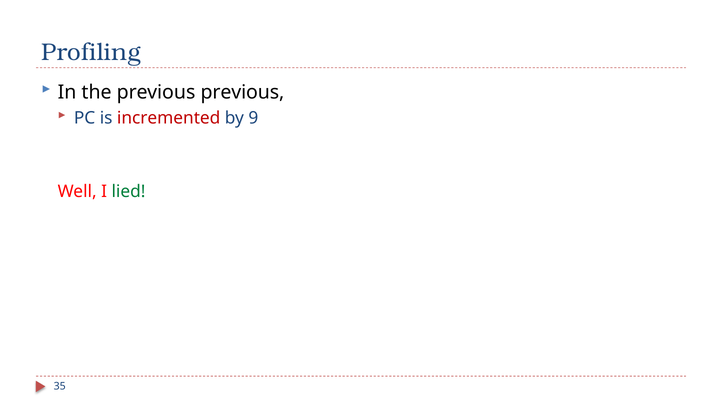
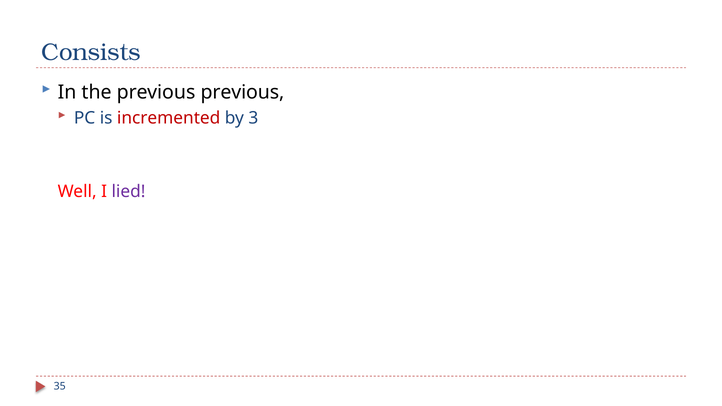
Profiling: Profiling -> Consists
9: 9 -> 3
lied colour: green -> purple
